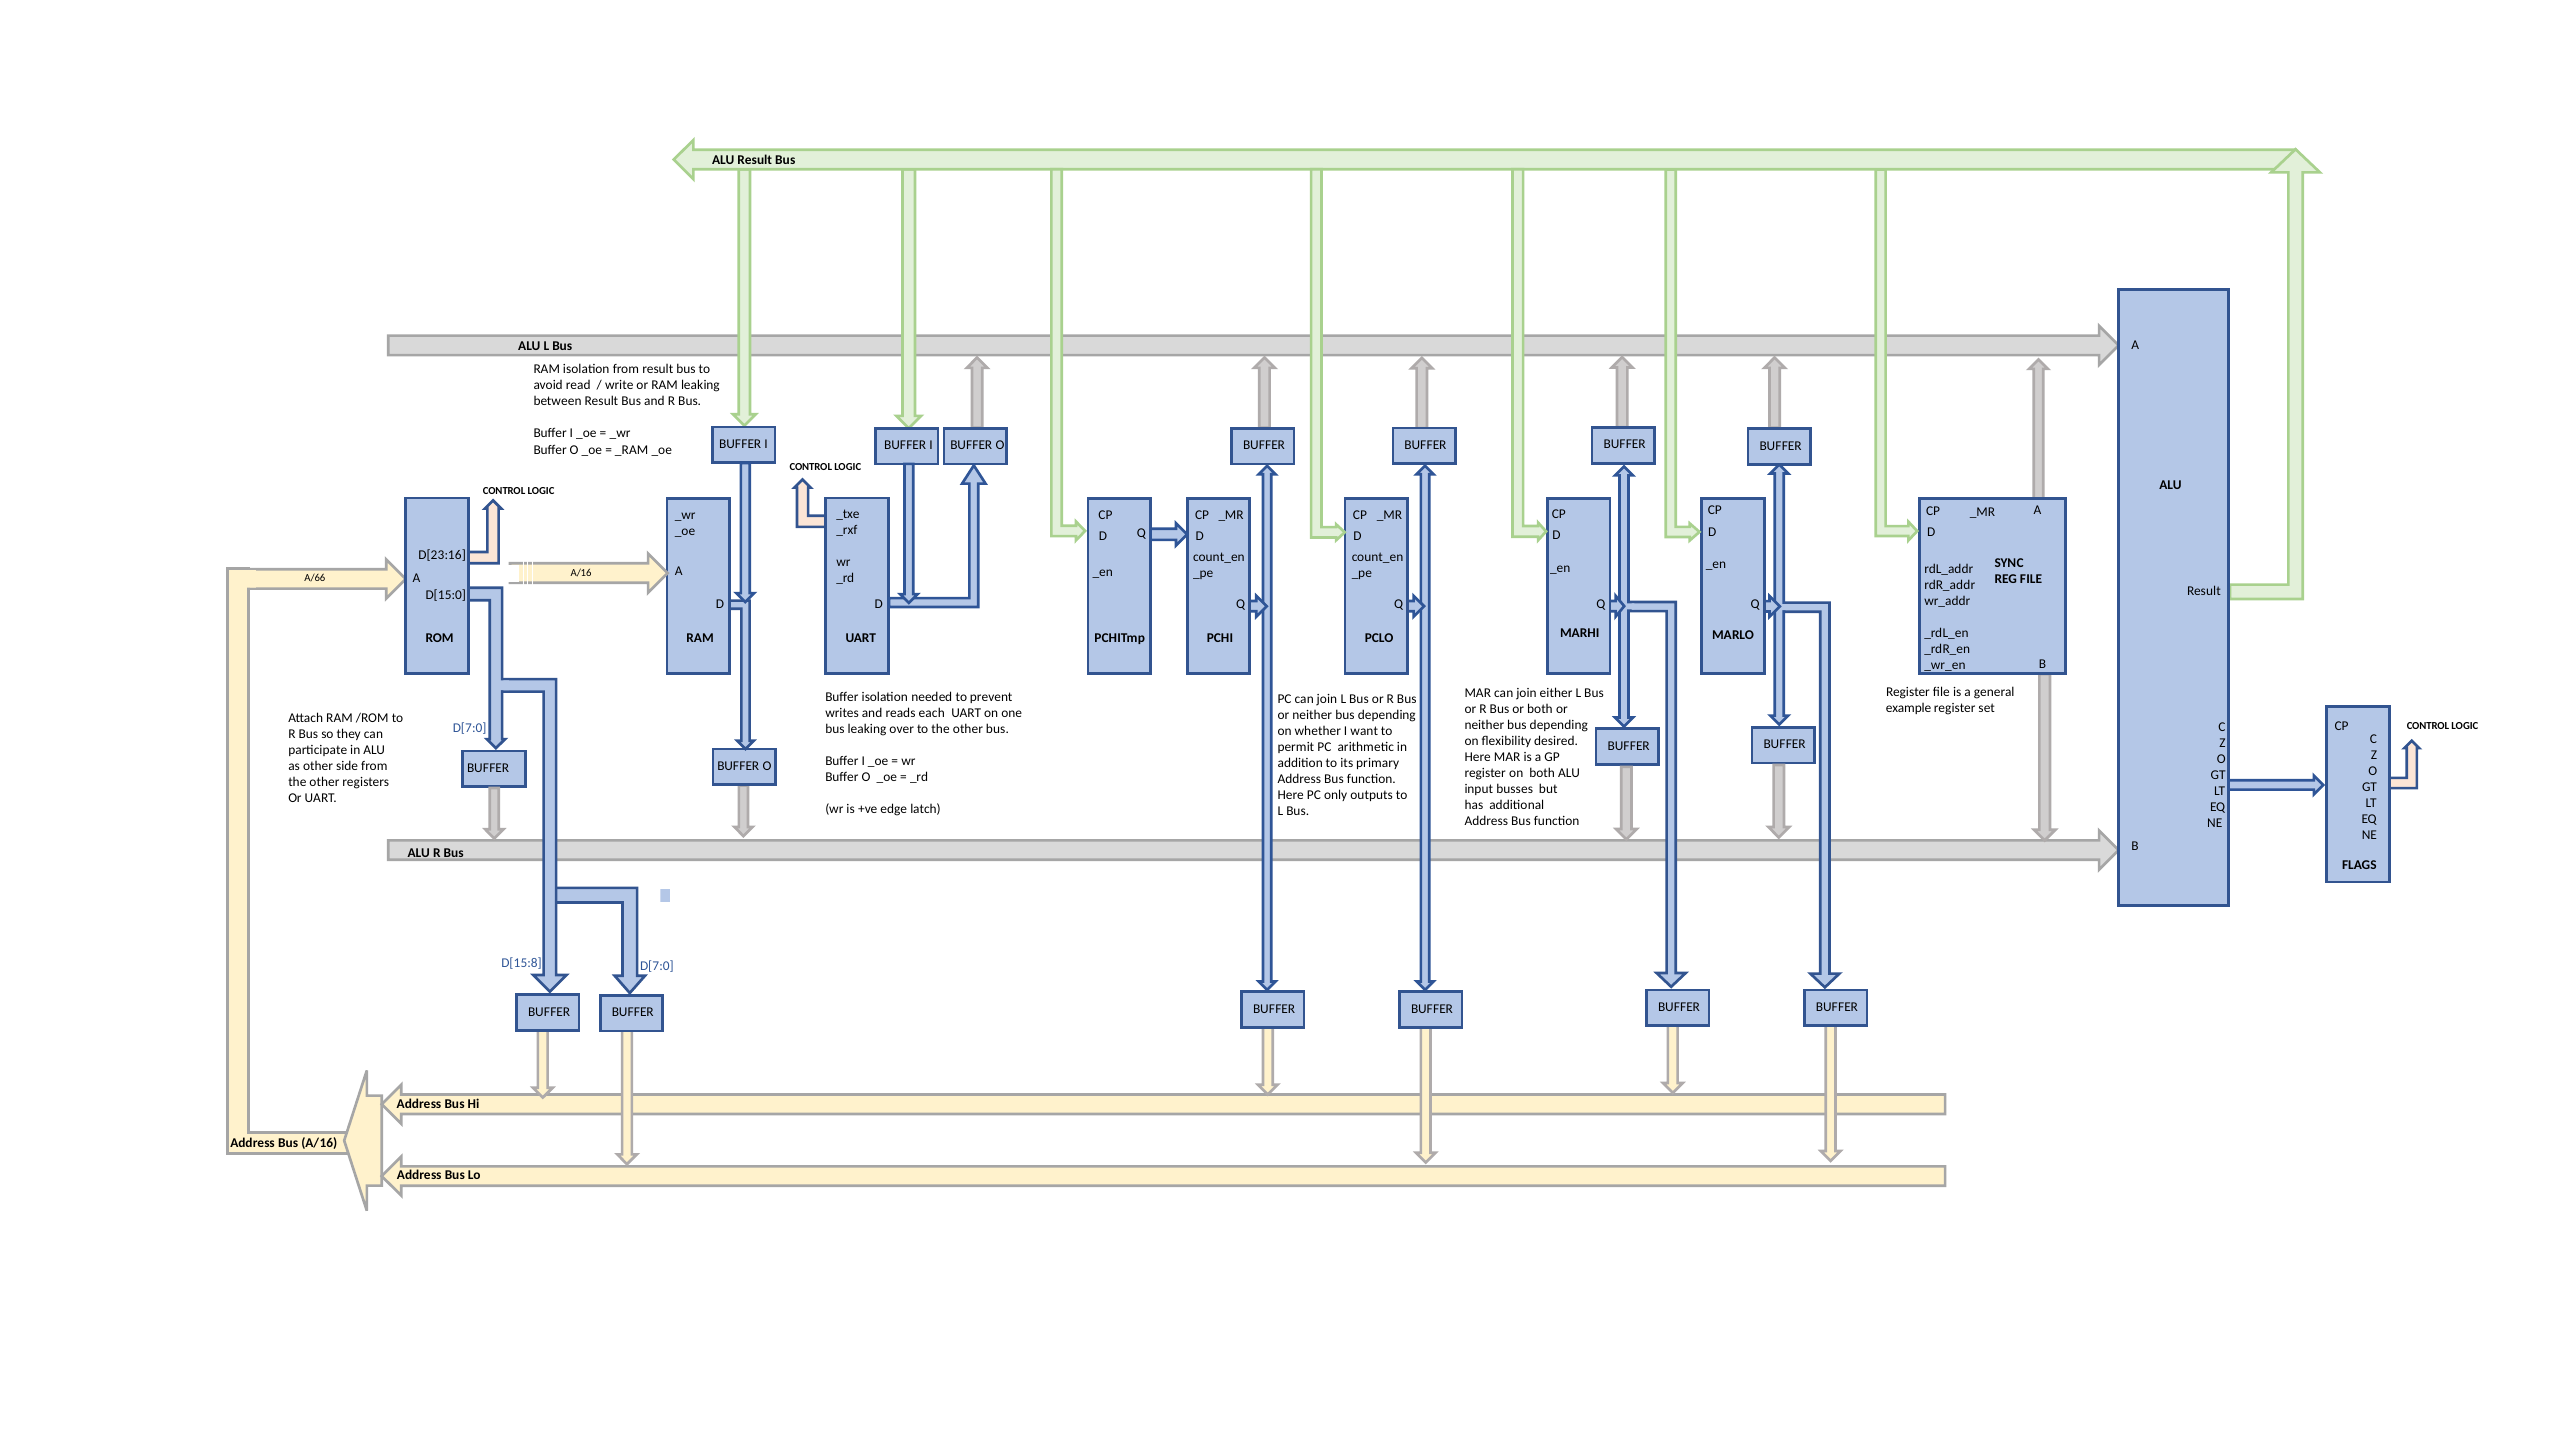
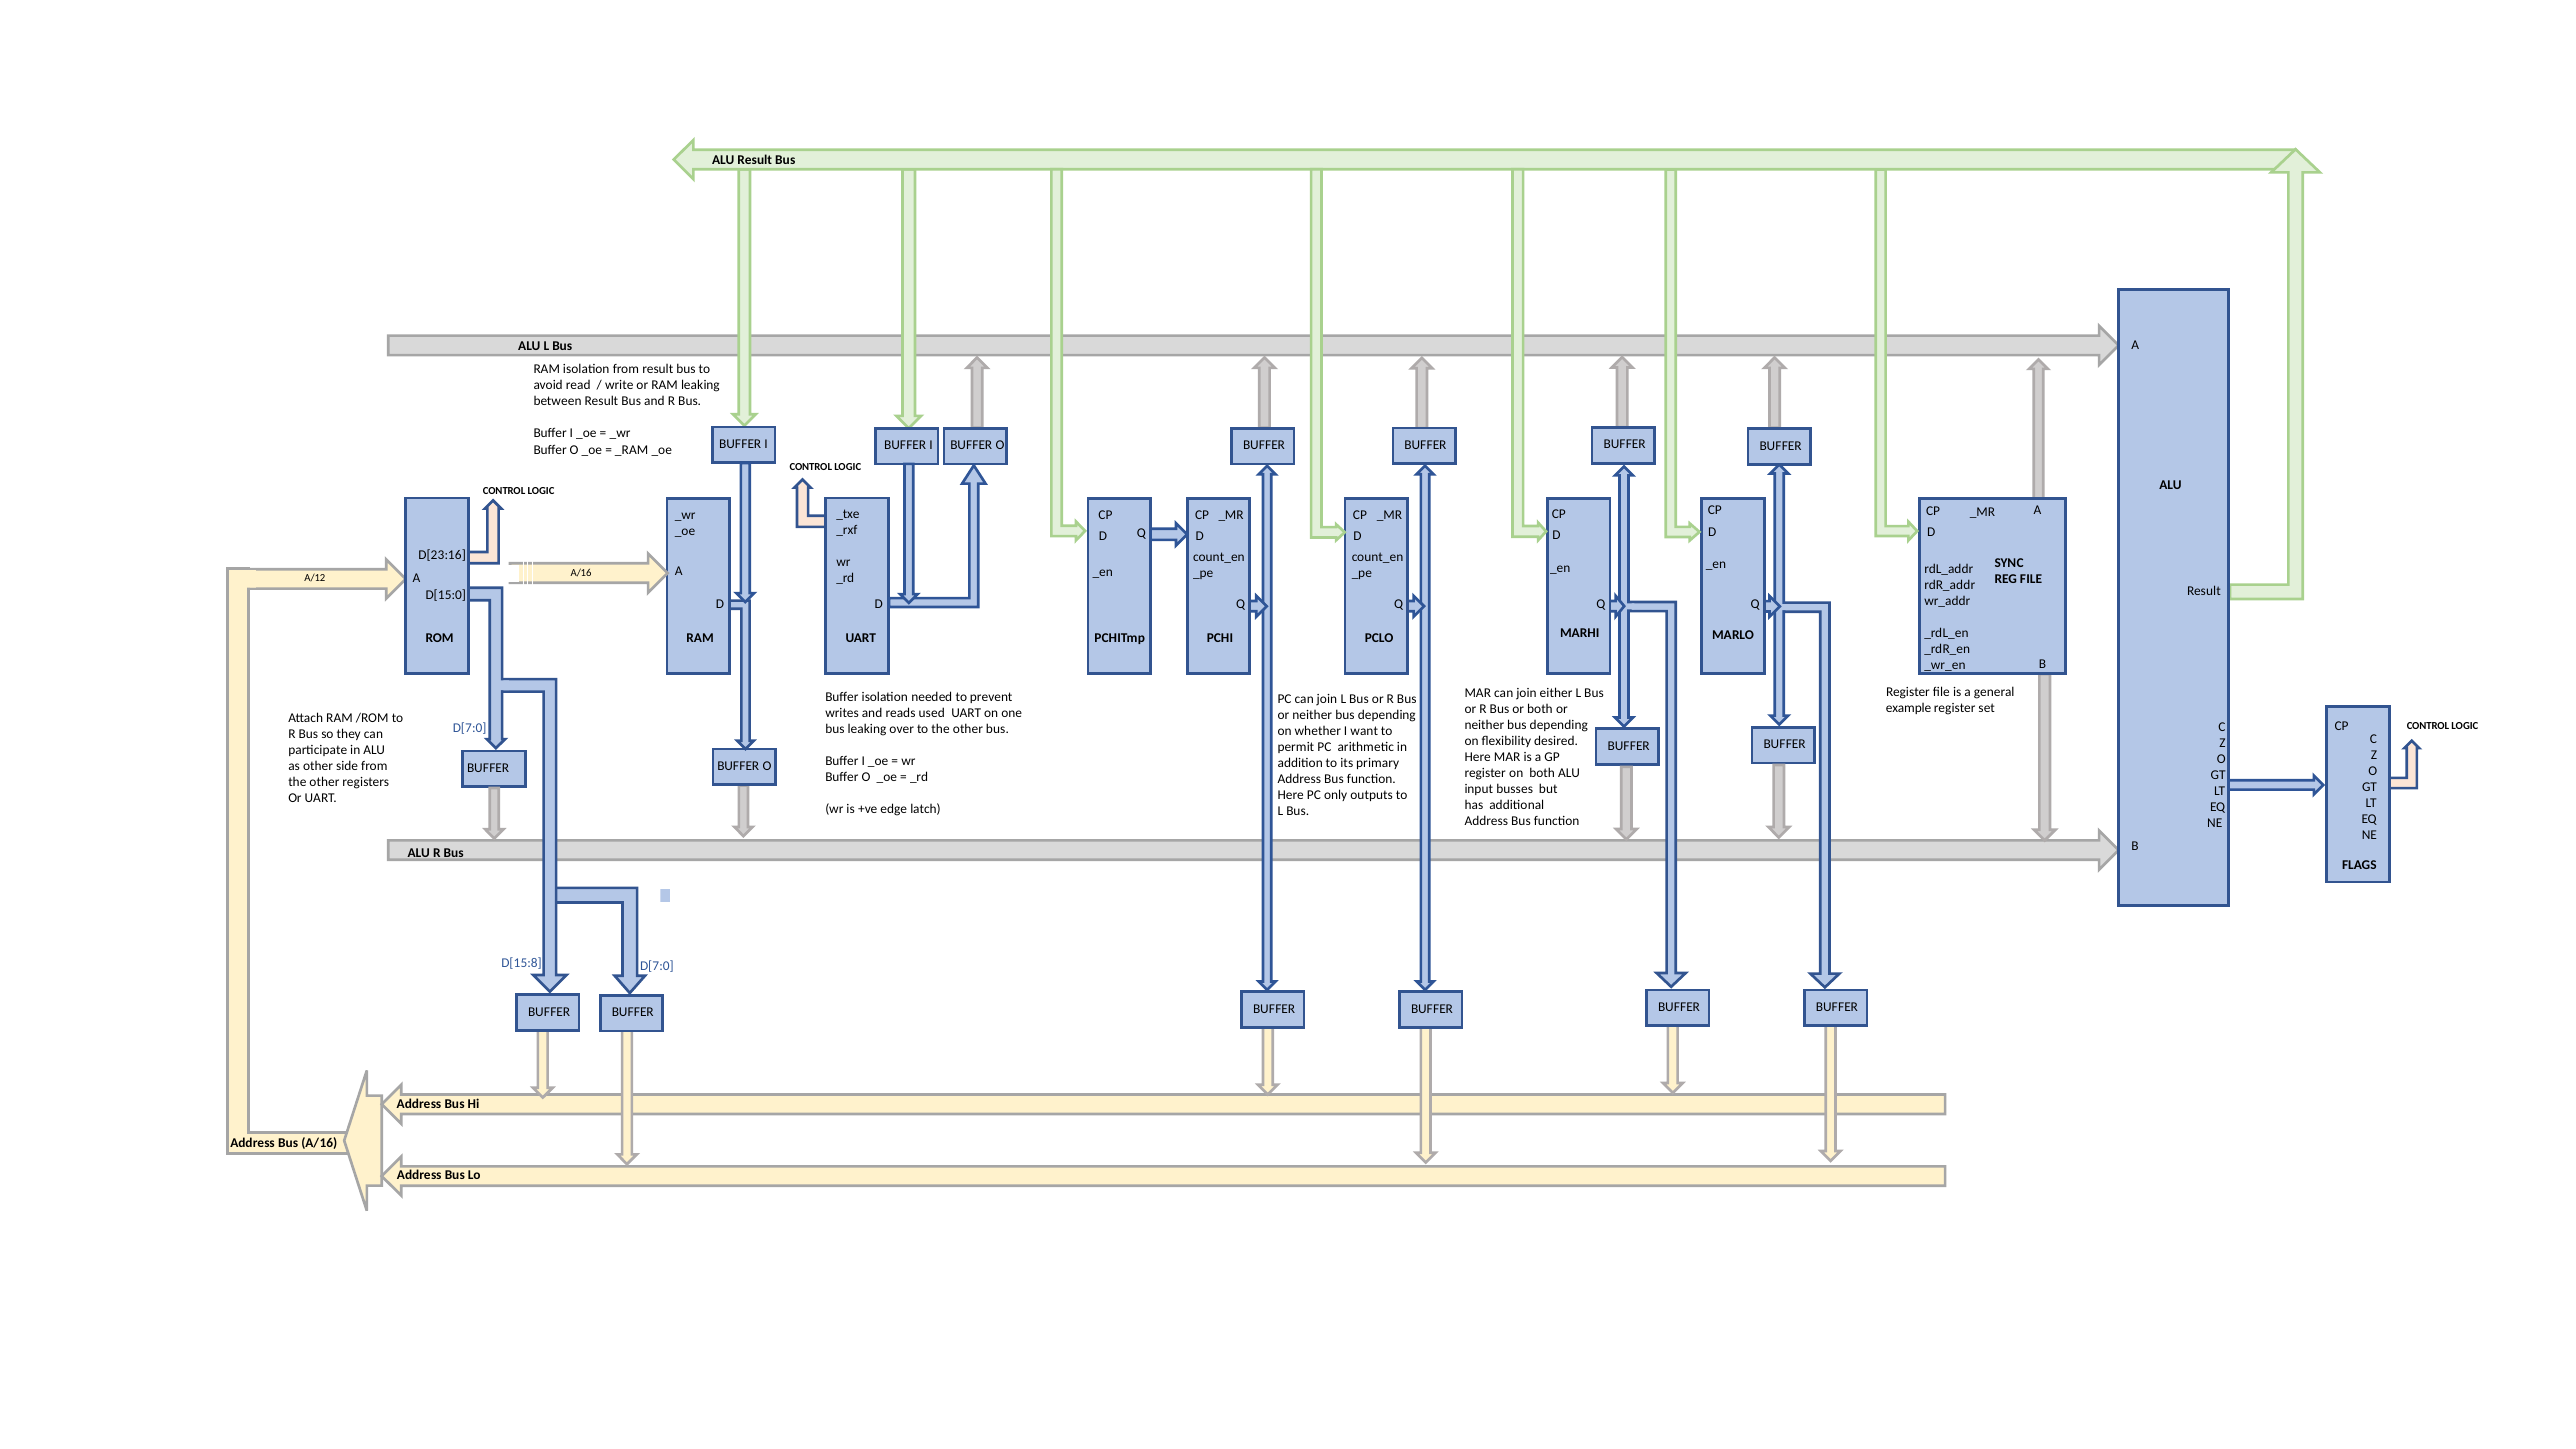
A/66: A/66 -> A/12
each: each -> used
